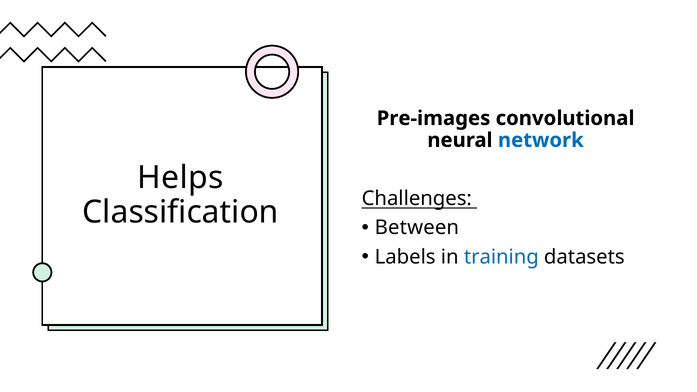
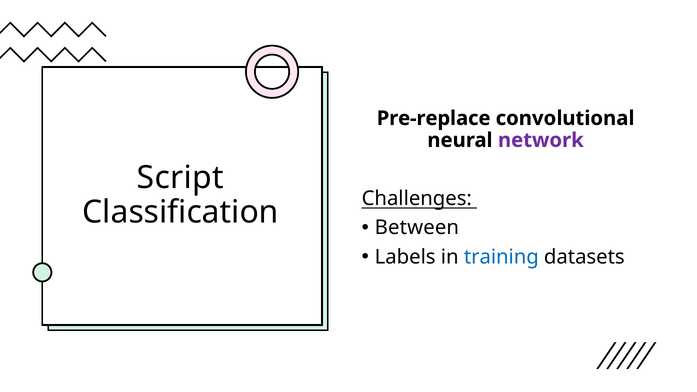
Pre-images: Pre-images -> Pre-replace
network colour: blue -> purple
Helps: Helps -> Script
